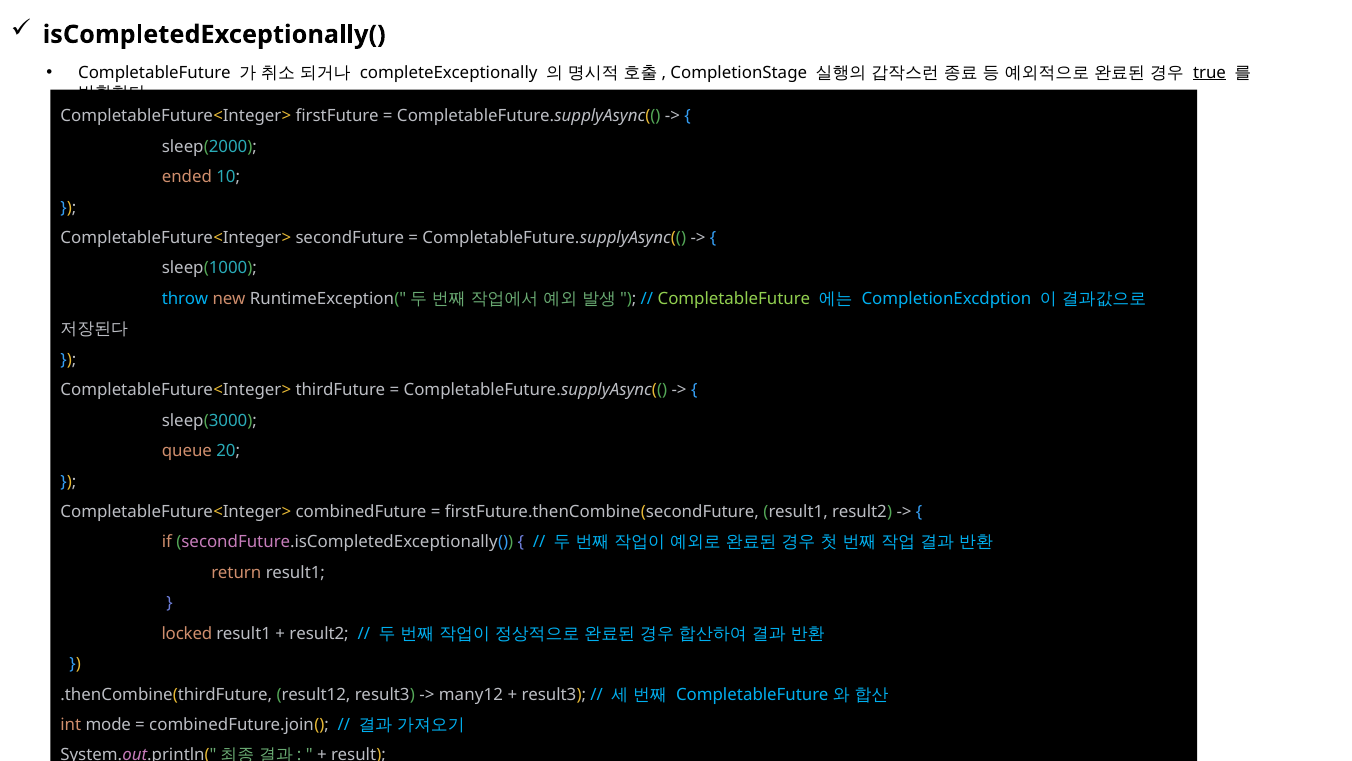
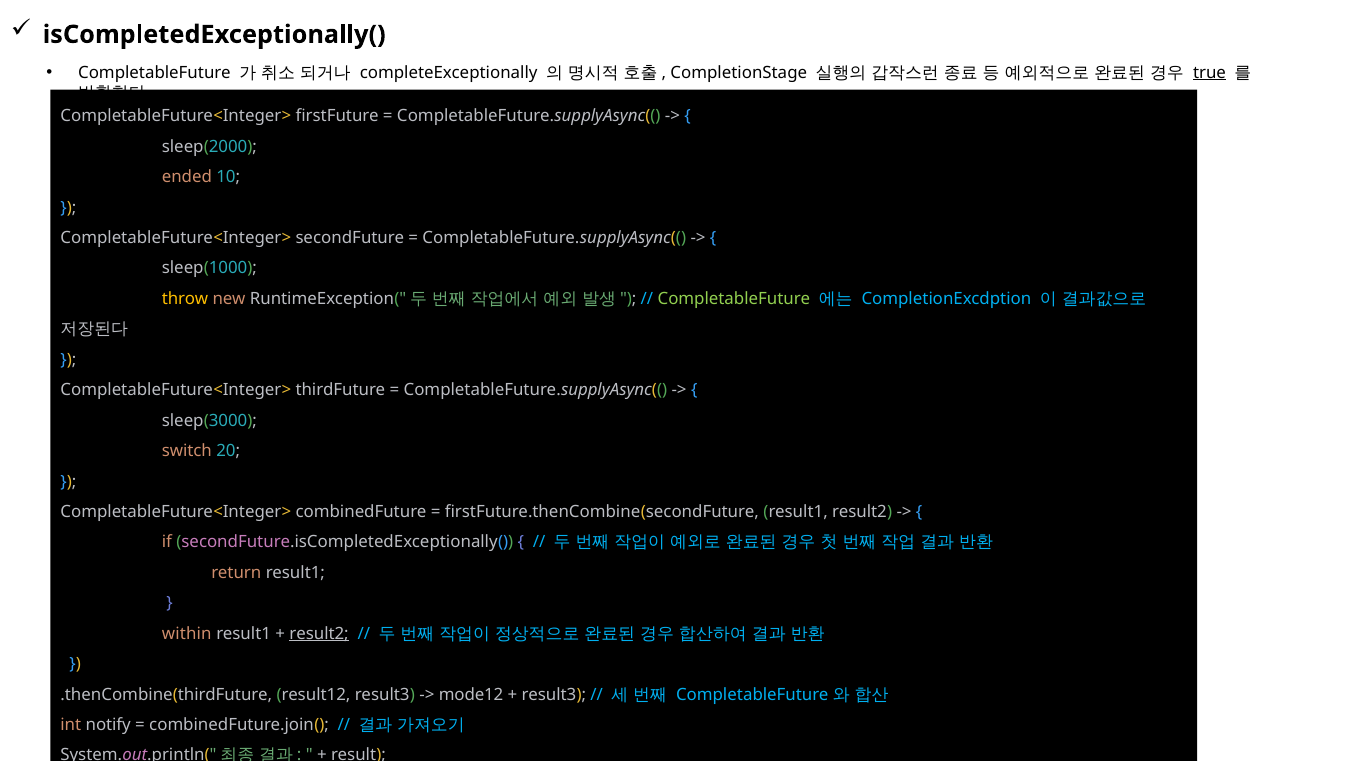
throw colour: light blue -> yellow
queue: queue -> switch
locked: locked -> within
result2 at (319, 633) underline: none -> present
many12: many12 -> mode12
mode: mode -> notify
